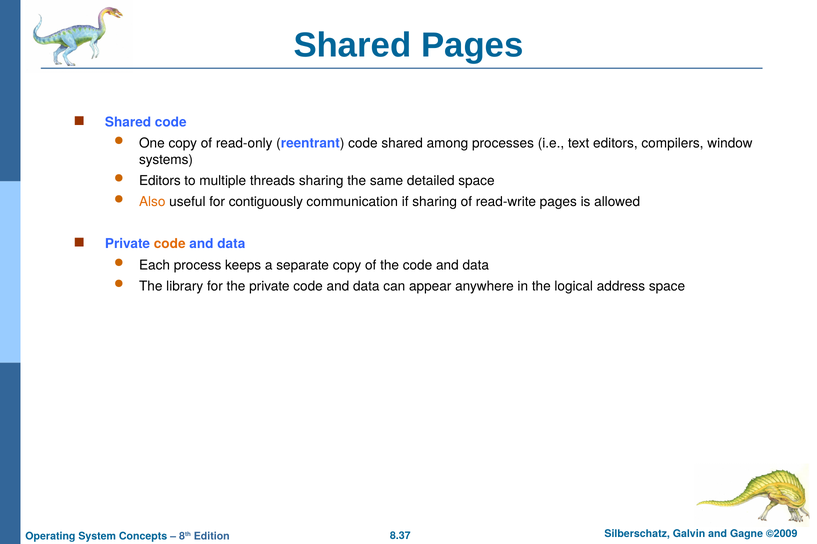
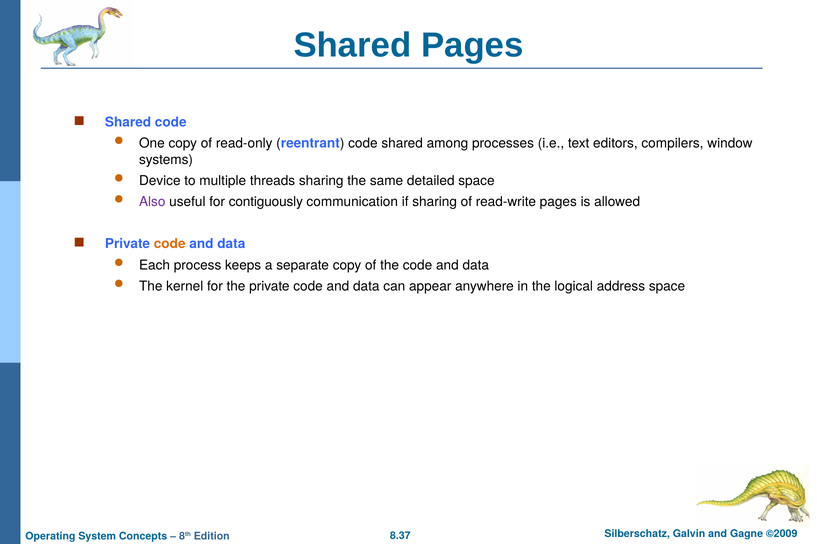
Editors at (160, 181): Editors -> Device
Also colour: orange -> purple
library: library -> kernel
